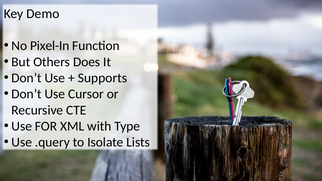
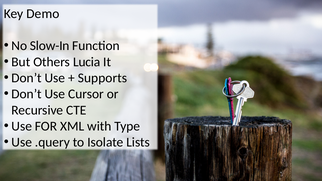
Pixel-In: Pixel-In -> Slow-In
Does: Does -> Lucia
